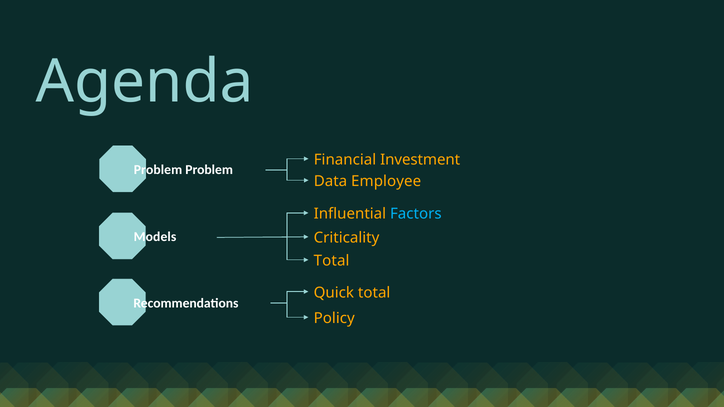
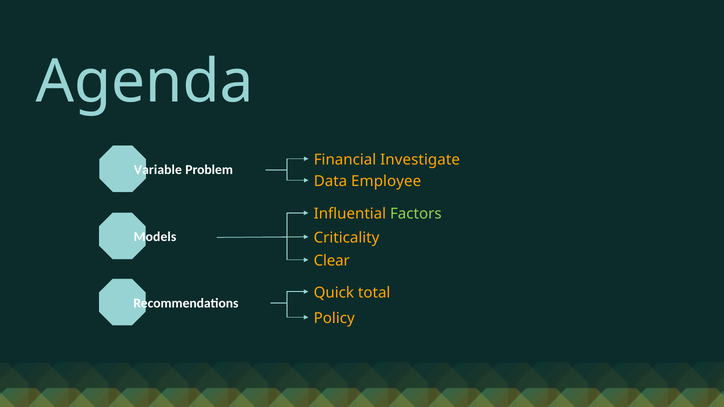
Investment: Investment -> Investigate
Problem at (158, 170): Problem -> Variable
Factors colour: light blue -> light green
Total at (332, 261): Total -> Clear
